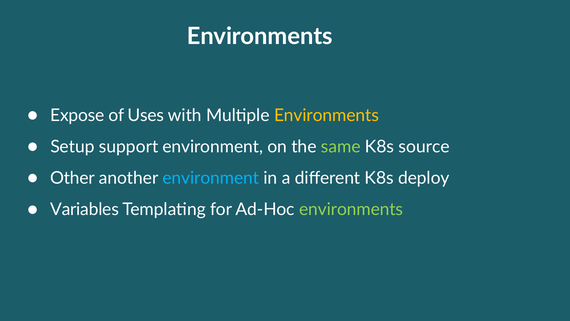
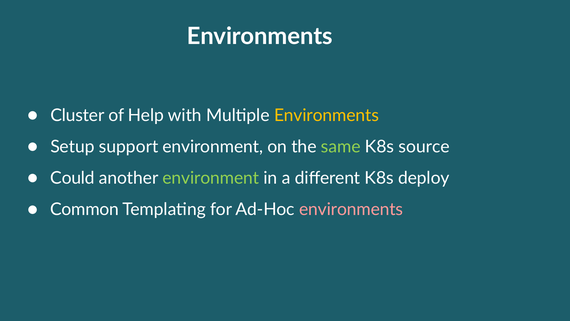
Expose: Expose -> Cluster
Uses: Uses -> Help
Other: Other -> Could
environment at (211, 178) colour: light blue -> light green
Variables: Variables -> Common
environments at (351, 209) colour: light green -> pink
